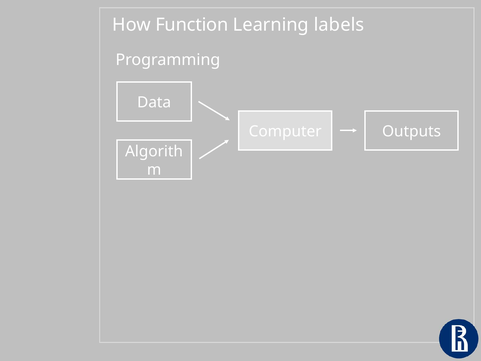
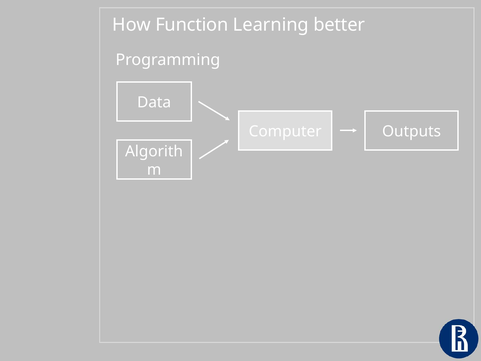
labels: labels -> better
